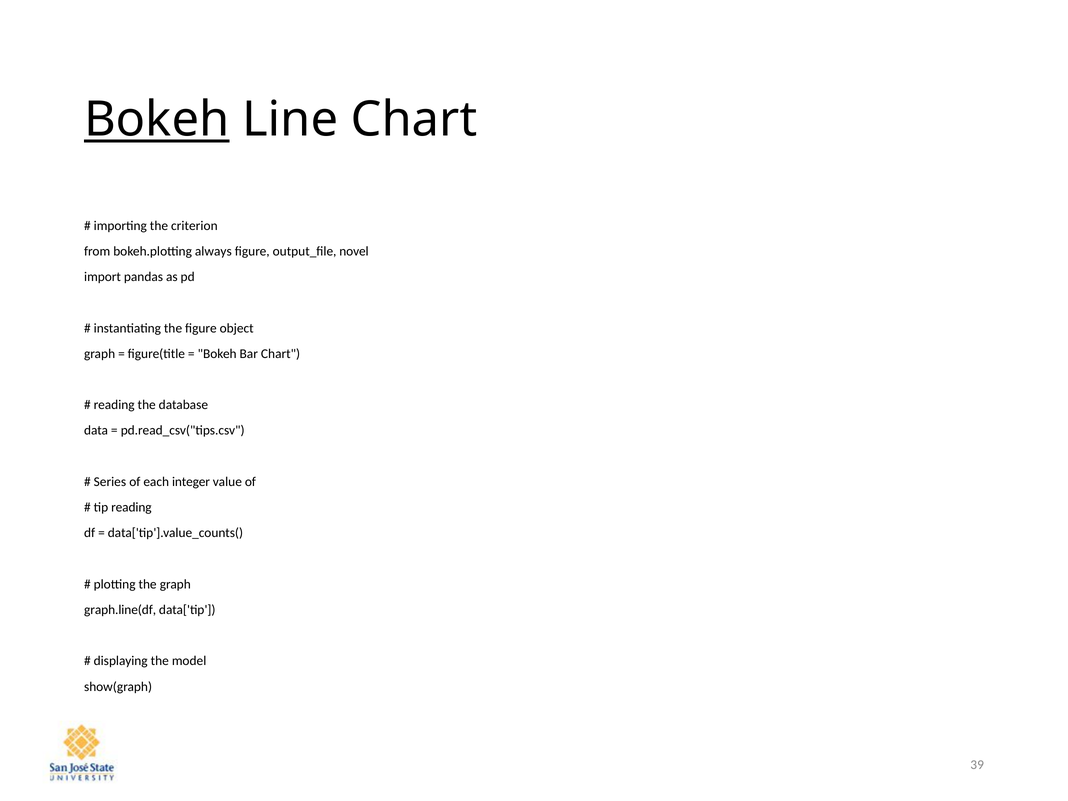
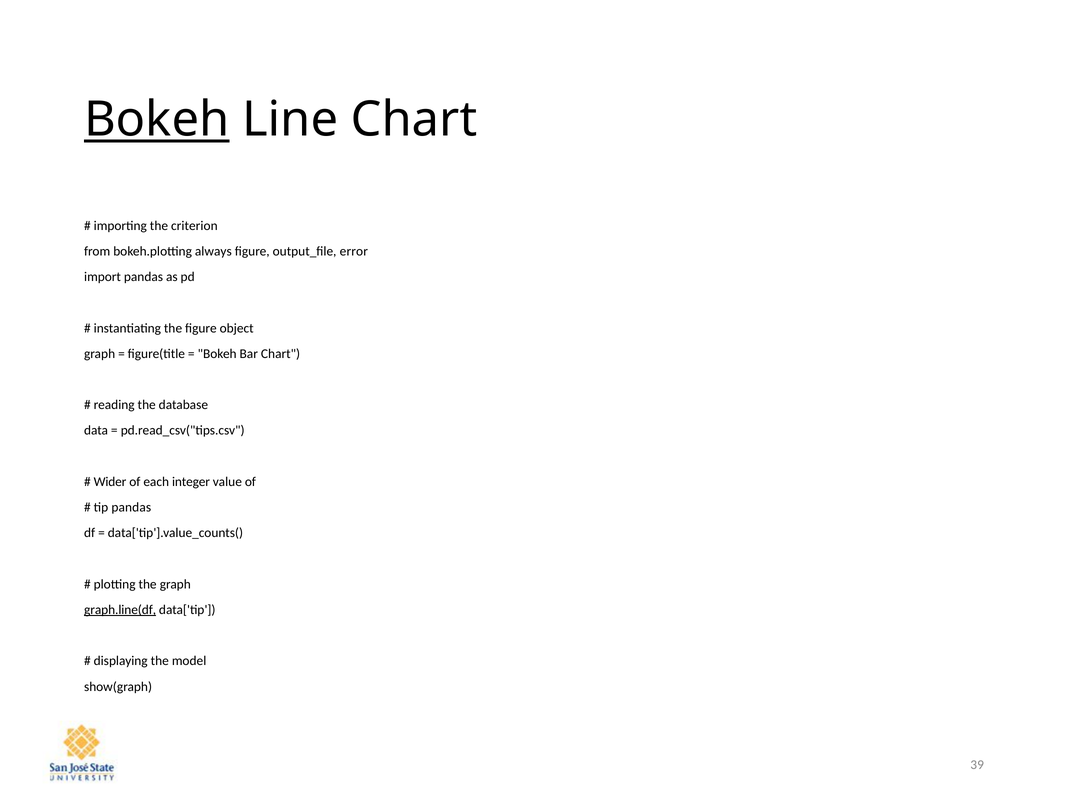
novel: novel -> error
Series: Series -> Wider
tip reading: reading -> pandas
graph.line(df underline: none -> present
